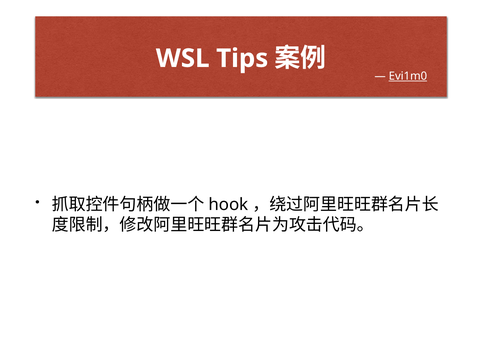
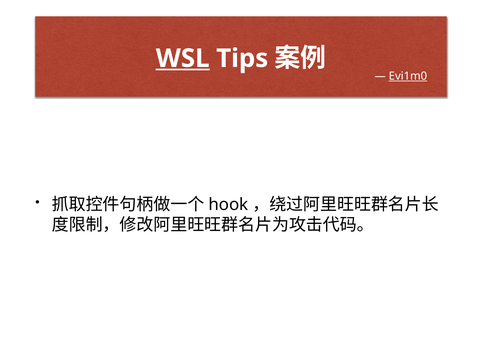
WSL underline: none -> present
